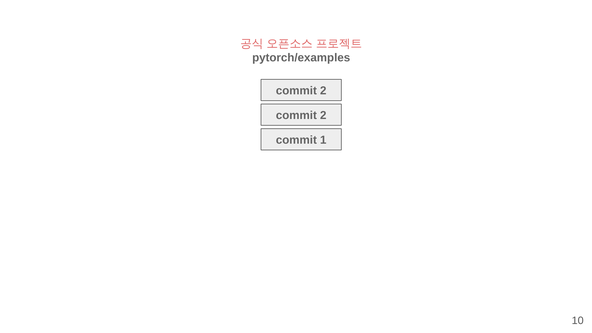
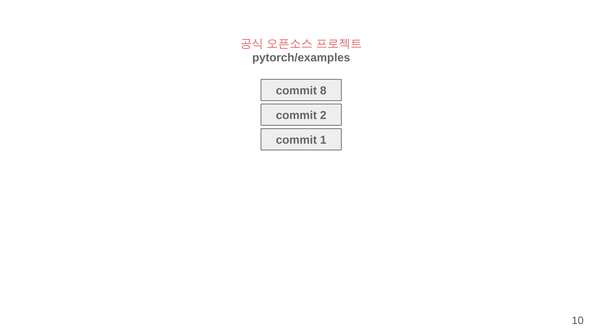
2 at (323, 91): 2 -> 8
